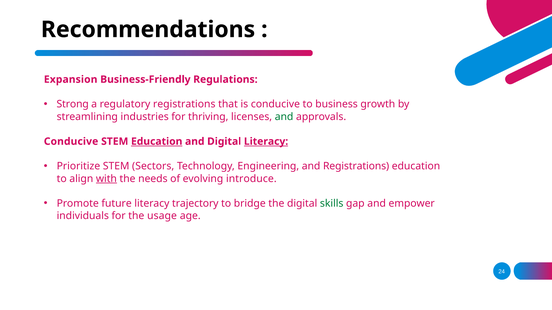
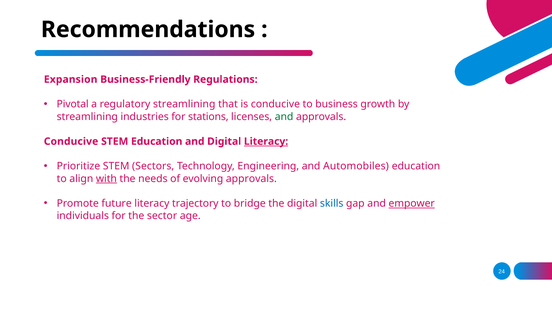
Strong: Strong -> Pivotal
regulatory registrations: registrations -> streamlining
thriving: thriving -> stations
Education at (157, 142) underline: present -> none
and Registrations: Registrations -> Automobiles
evolving introduce: introduce -> approvals
skills colour: green -> blue
empower underline: none -> present
usage: usage -> sector
